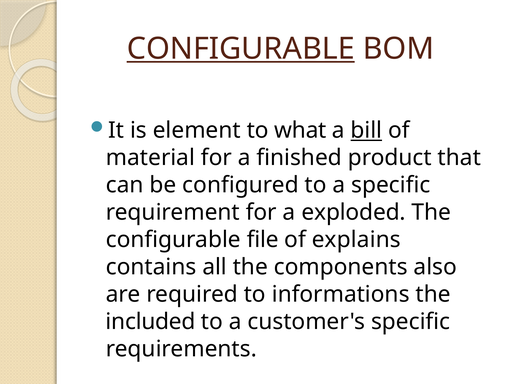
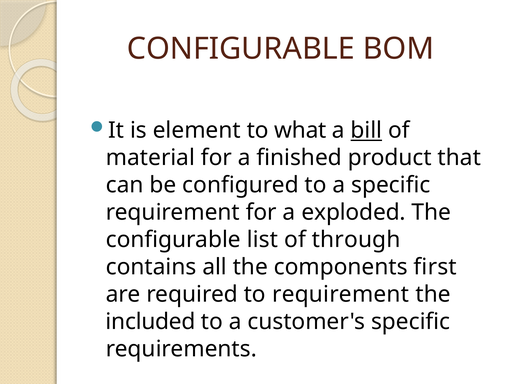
CONFIGURABLE at (241, 49) underline: present -> none
file: file -> list
explains: explains -> through
also: also -> first
to informations: informations -> requirement
